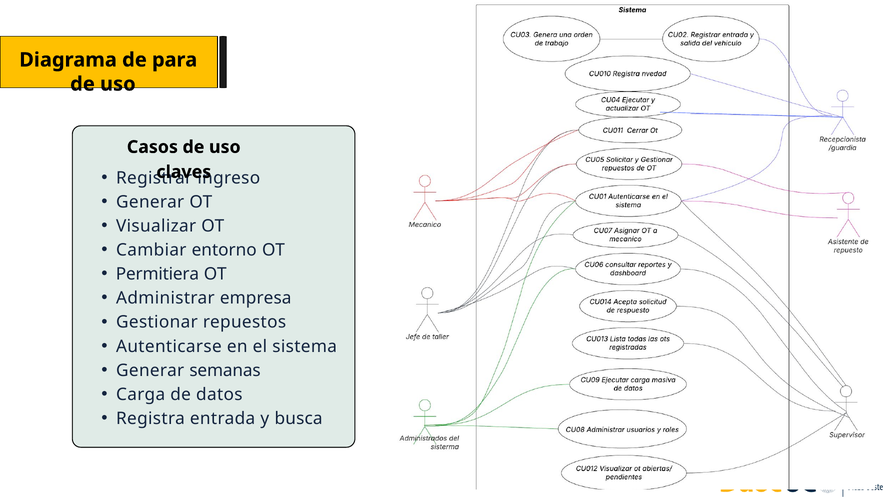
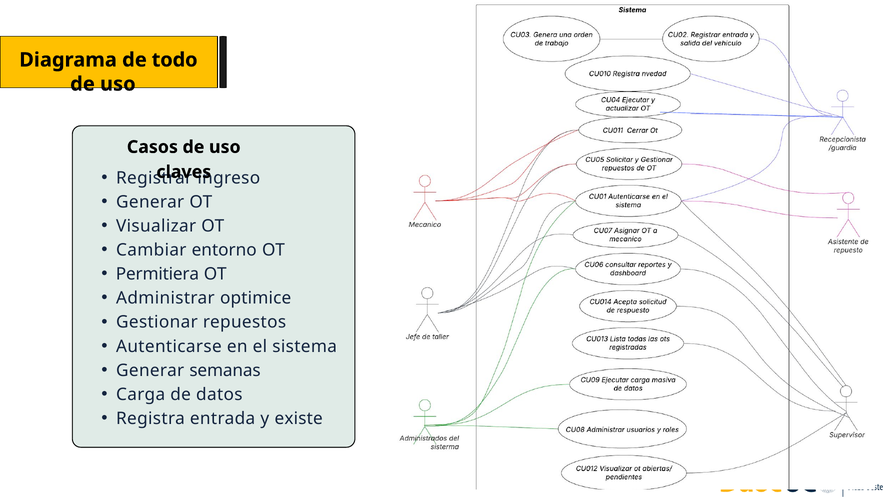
para: para -> todo
empresa: empresa -> optimice
busca: busca -> existe
